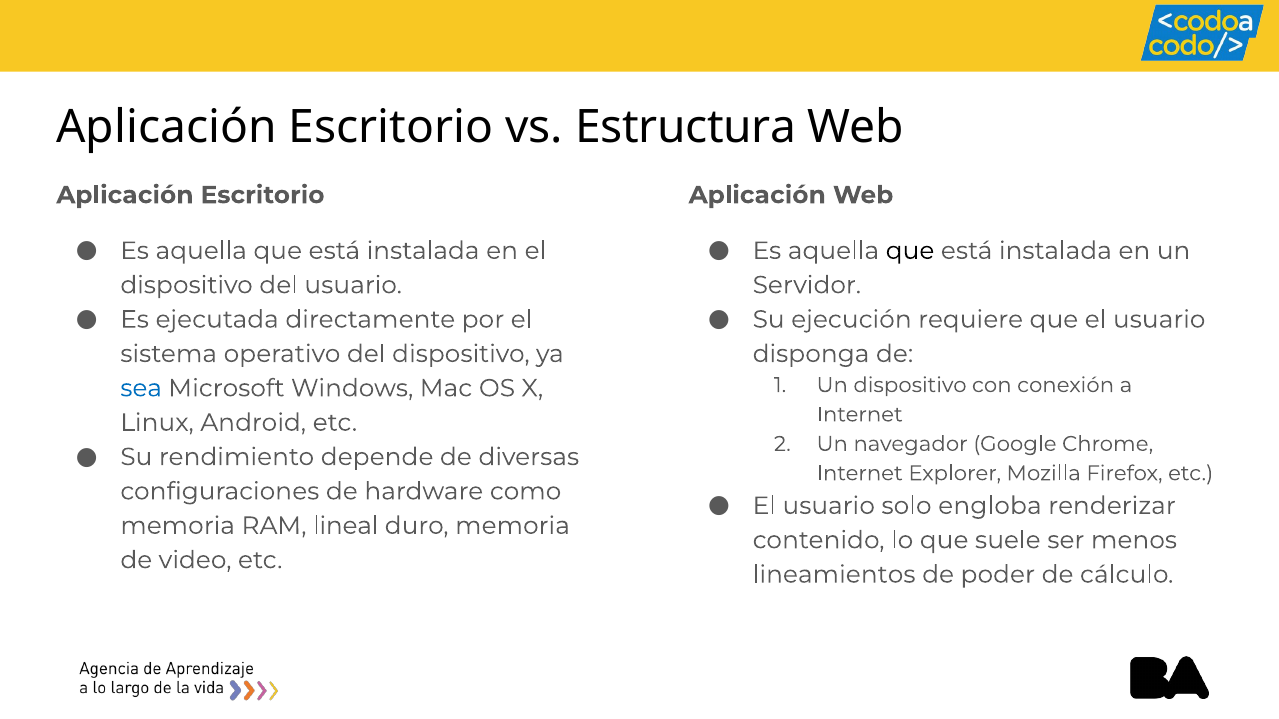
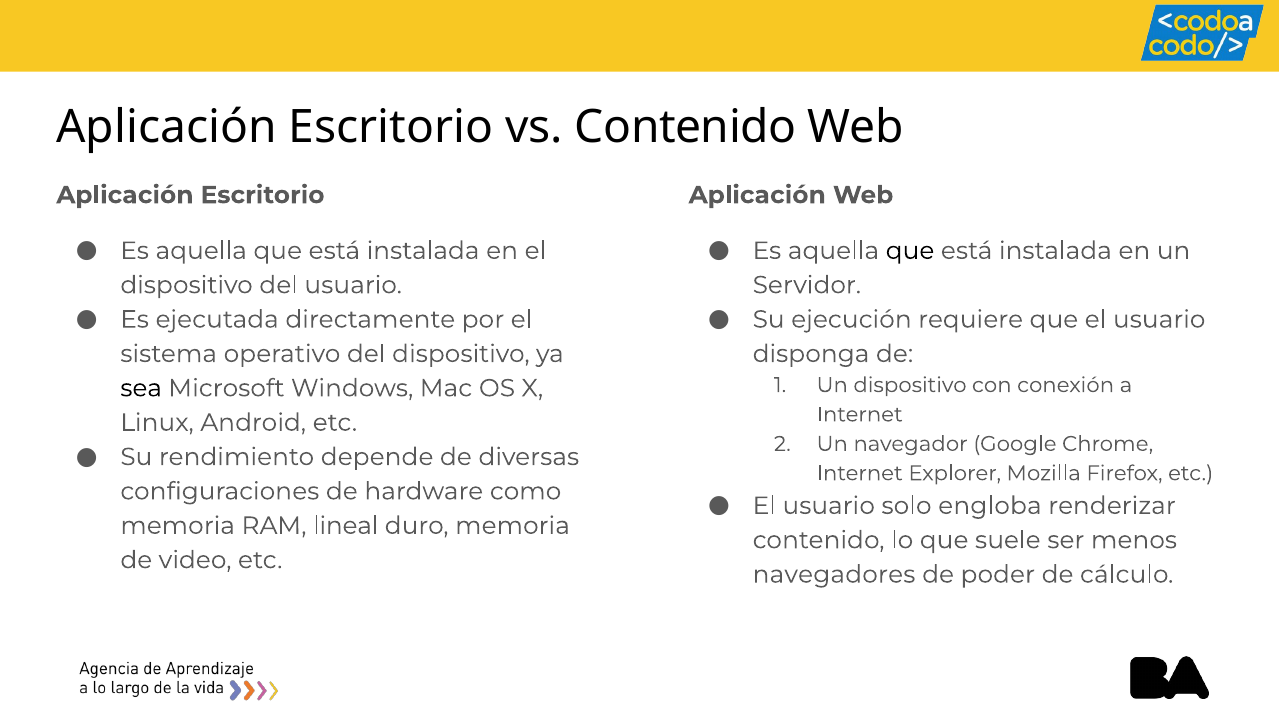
vs Estructura: Estructura -> Contenido
sea colour: blue -> black
lineamientos: lineamientos -> navegadores
